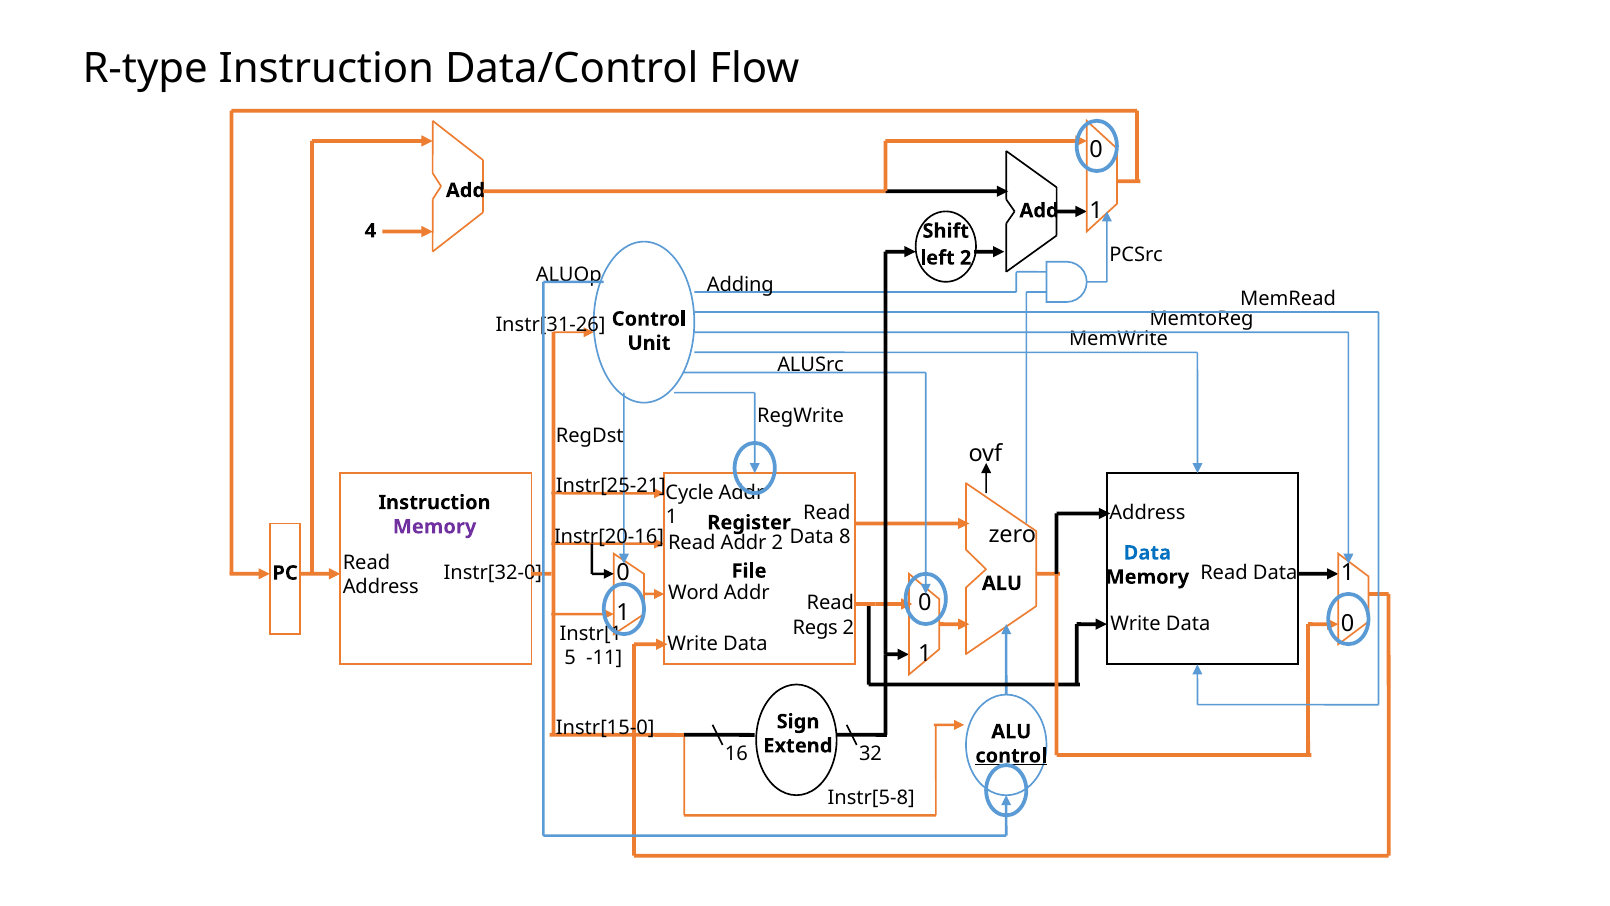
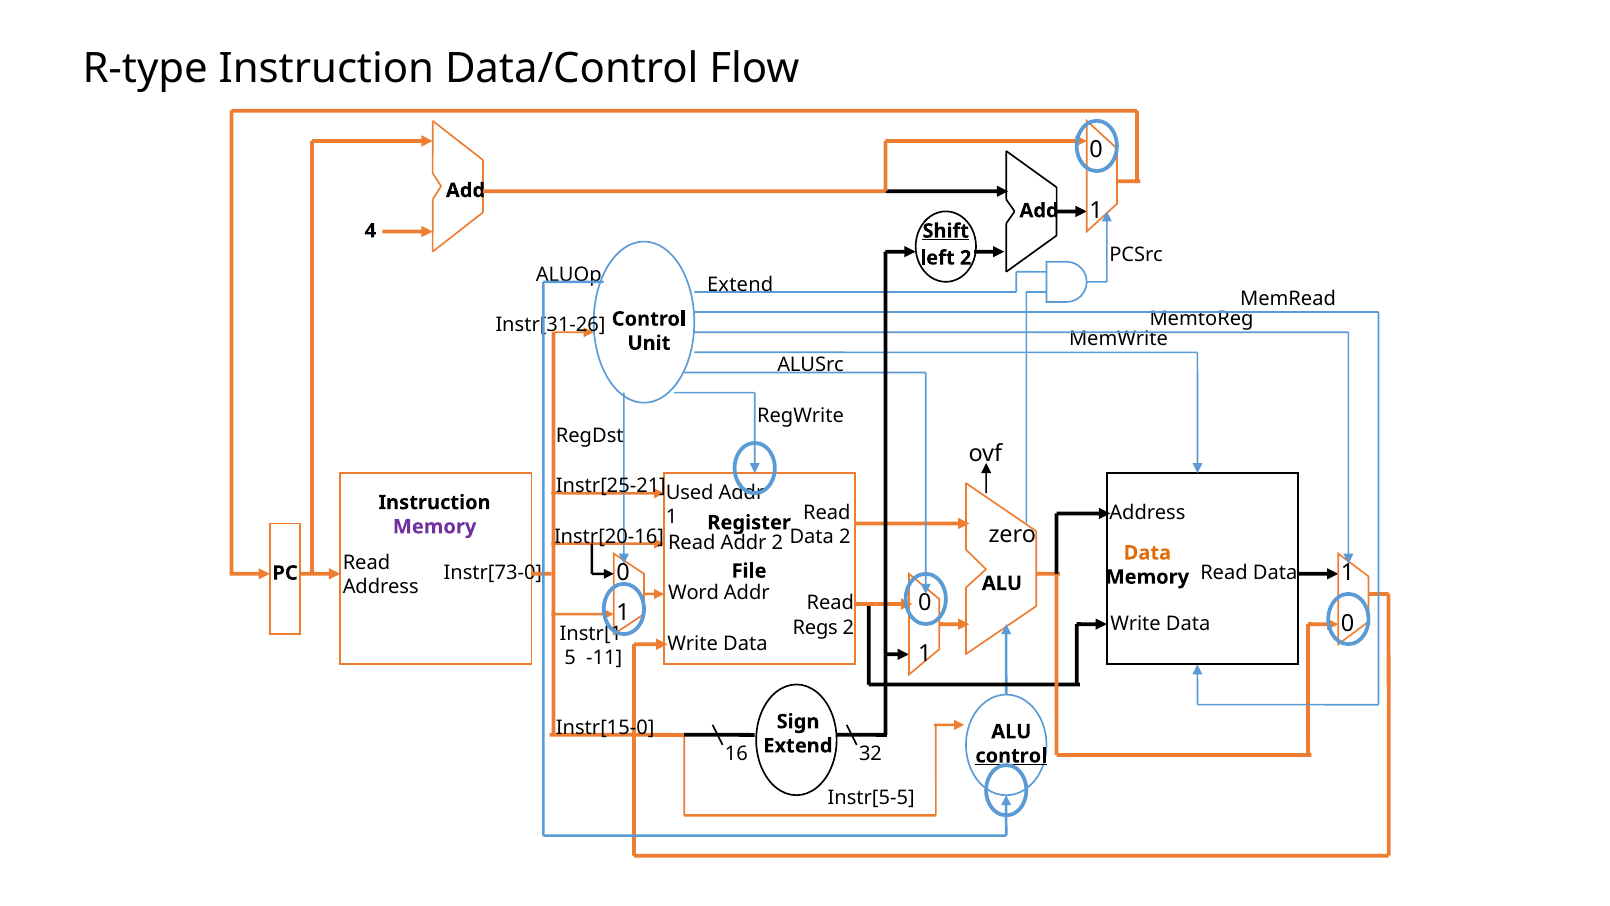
Shift underline: none -> present
Adding at (740, 285): Adding -> Extend
Cycle: Cycle -> Used
Data 8: 8 -> 2
Data at (1147, 553) colour: blue -> orange
Instr[32-0: Instr[32-0 -> Instr[73-0
Instr[5-8: Instr[5-8 -> Instr[5-5
